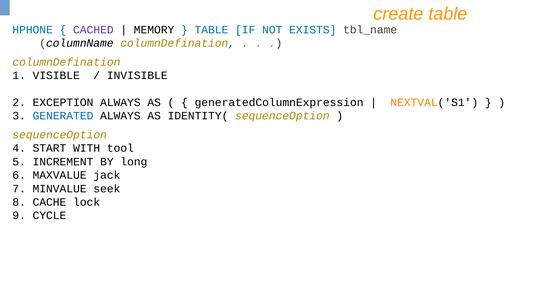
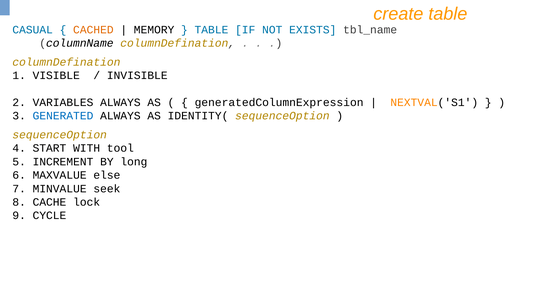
HPHONE: HPHONE -> CASUAL
CACHED colour: purple -> orange
EXCEPTION: EXCEPTION -> VARIABLES
jack: jack -> else
